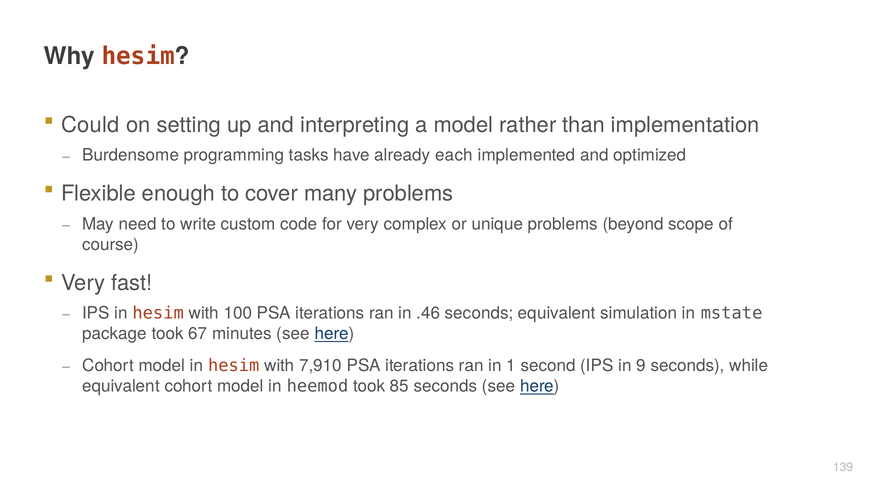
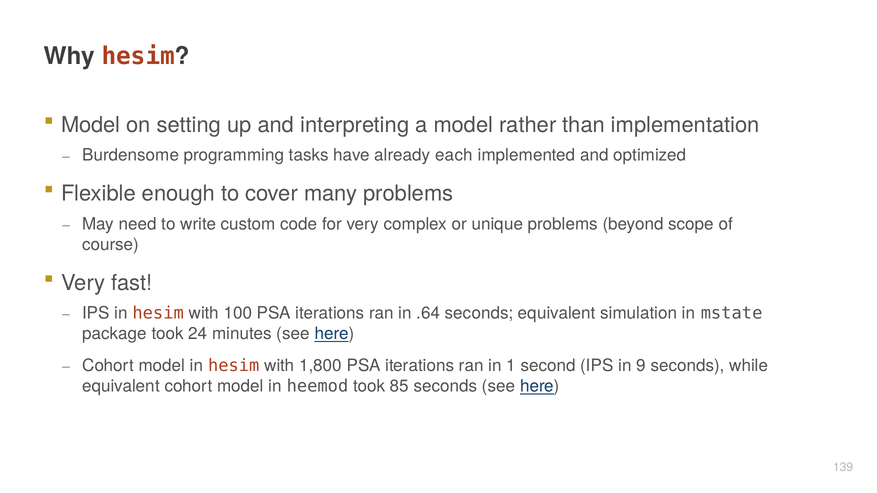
Could at (91, 125): Could -> Model
.46: .46 -> .64
67: 67 -> 24
7,910: 7,910 -> 1,800
